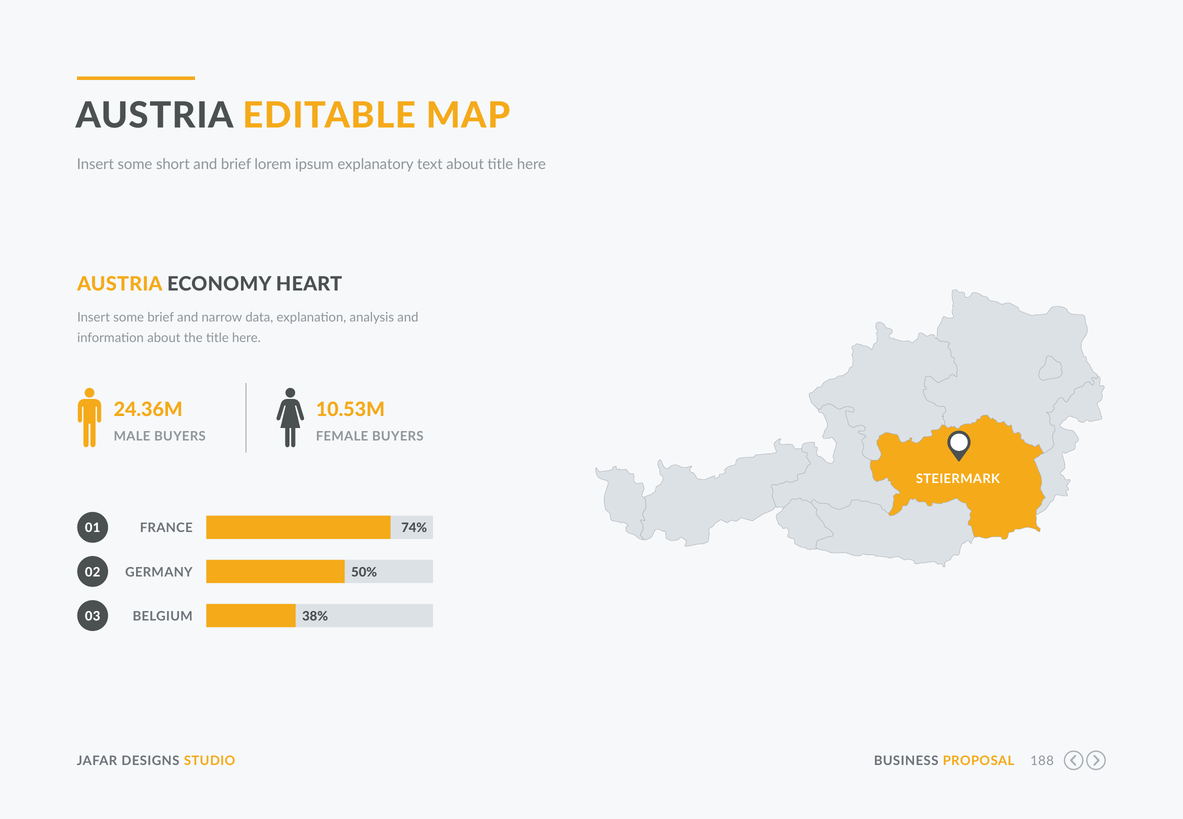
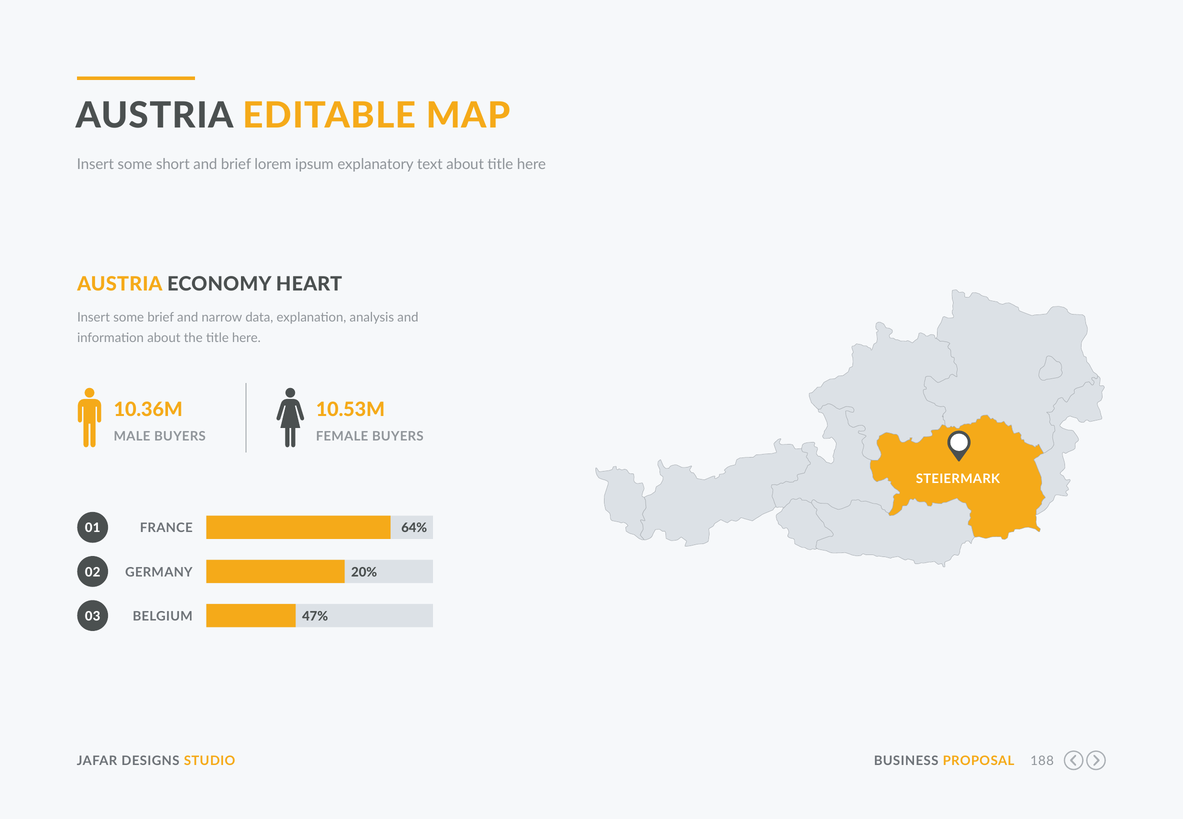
24.36M: 24.36M -> 10.36M
74%: 74% -> 64%
50%: 50% -> 20%
38%: 38% -> 47%
